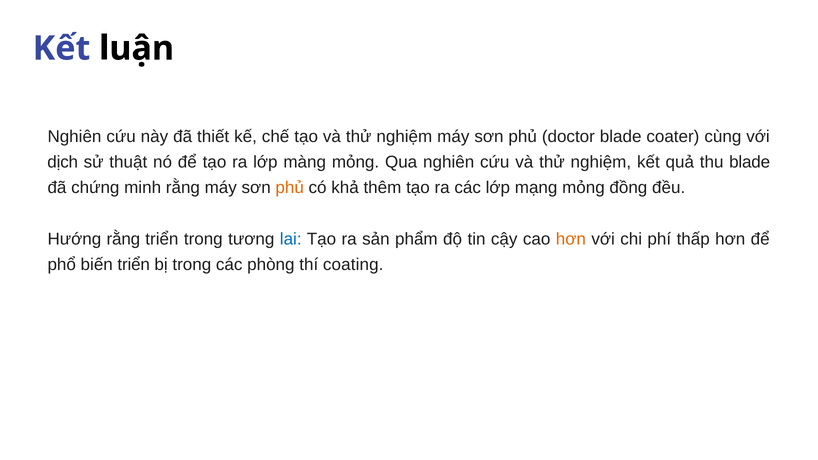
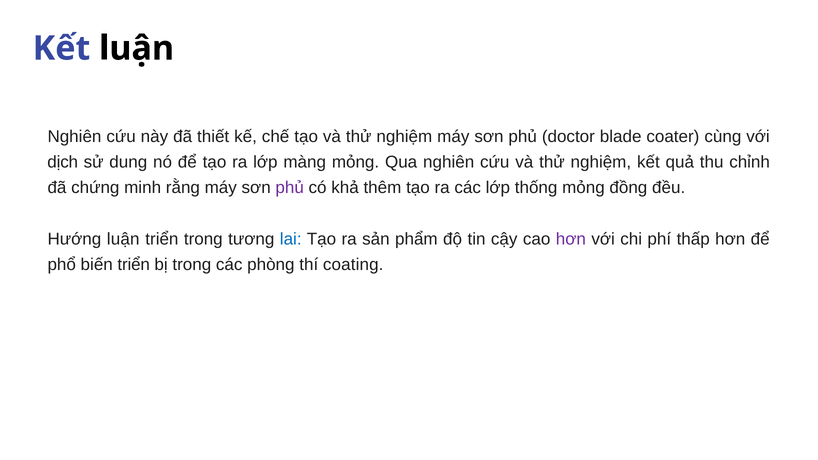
thuật: thuật -> dung
thu blade: blade -> chỉnh
phủ at (290, 188) colour: orange -> purple
mạng: mạng -> thống
Hướng rằng: rằng -> luận
hơn at (571, 239) colour: orange -> purple
